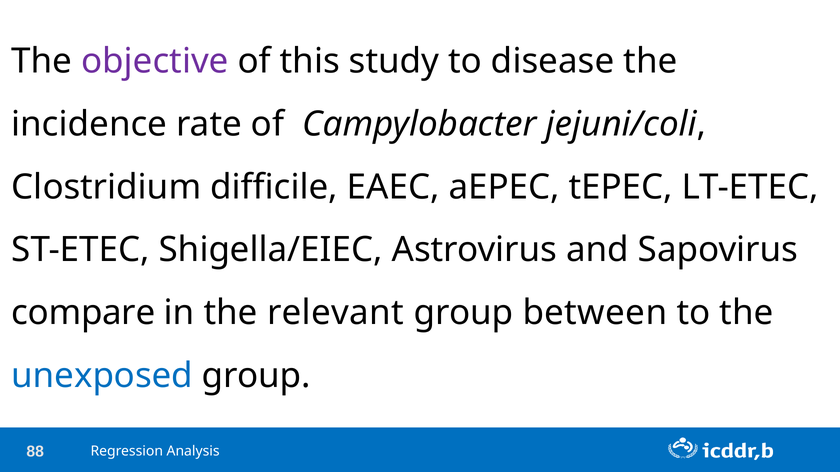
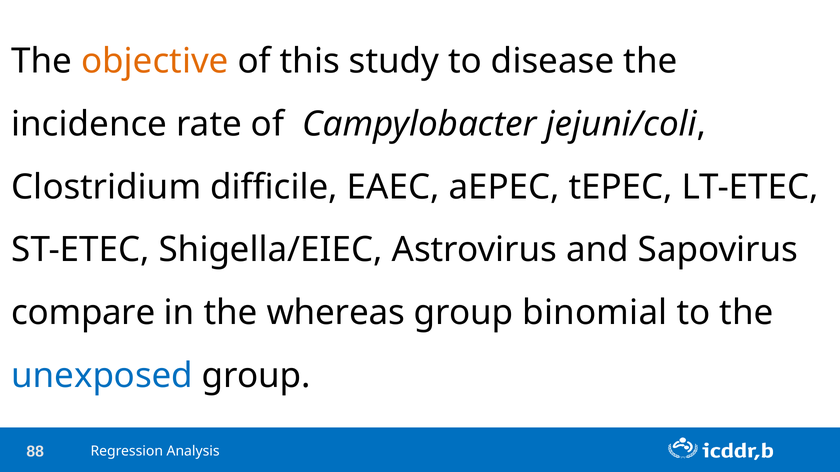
objective colour: purple -> orange
relevant: relevant -> whereas
between: between -> binomial
